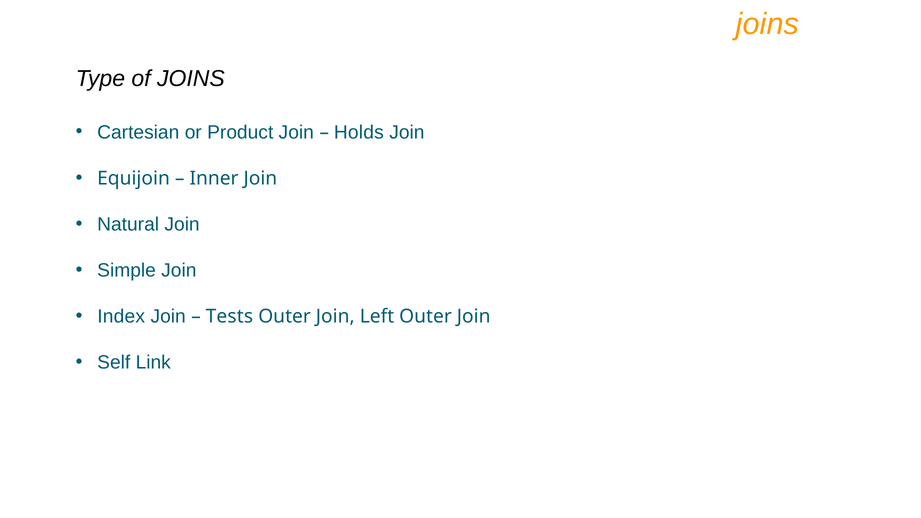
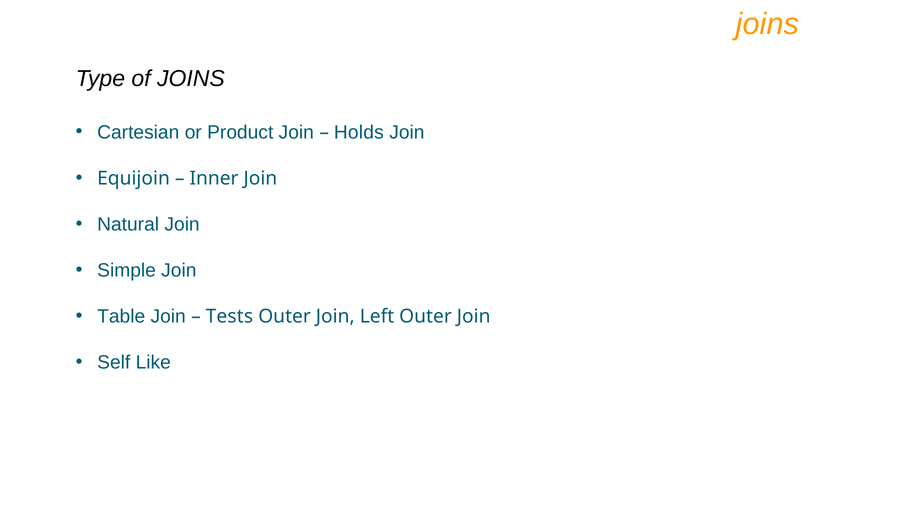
Index: Index -> Table
Link: Link -> Like
